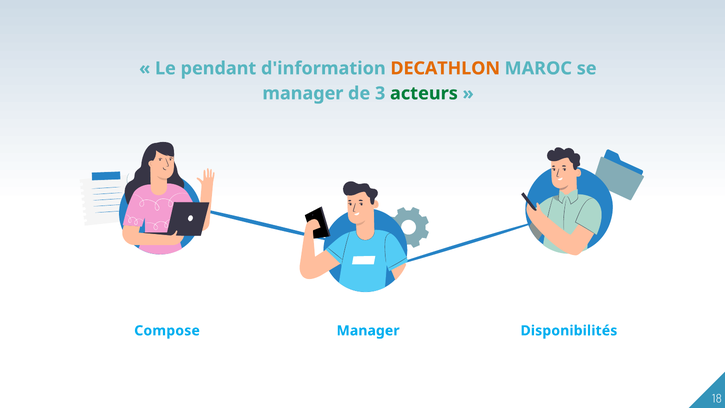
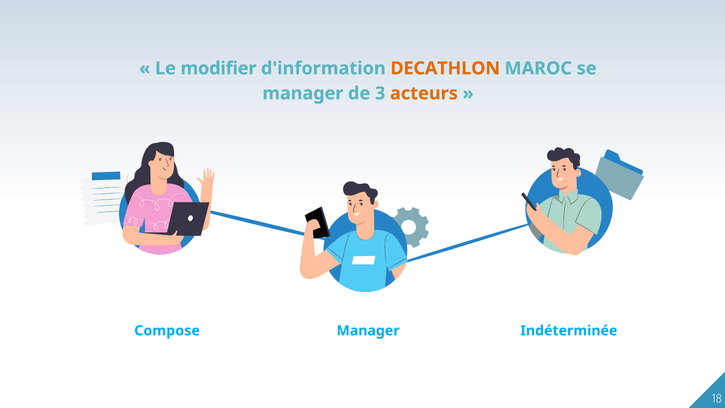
pendant: pendant -> modifier
acteurs colour: green -> orange
Disponibilités: Disponibilités -> Indéterminée
